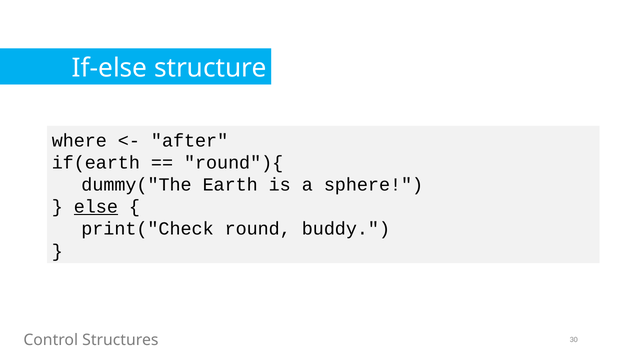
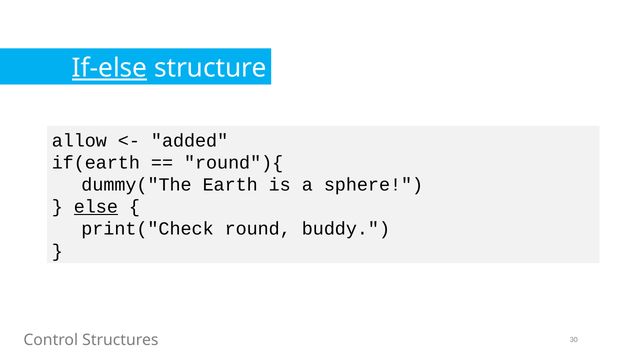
If-else underline: none -> present
where: where -> allow
after: after -> added
